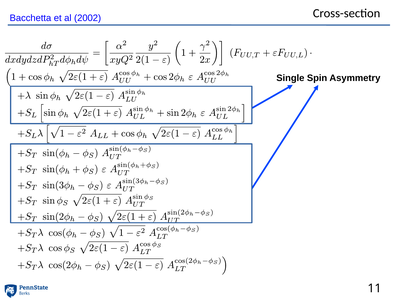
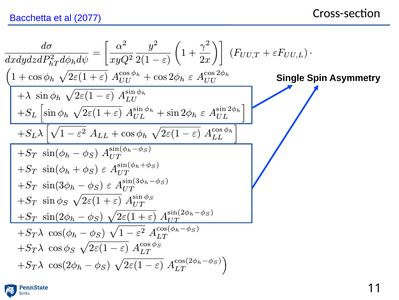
2002: 2002 -> 2077
